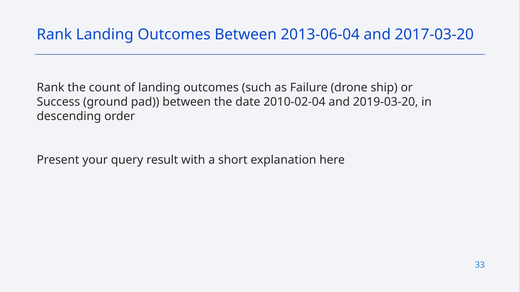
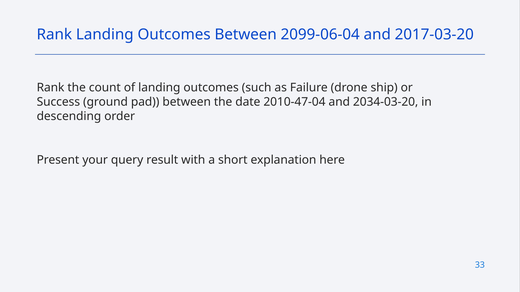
2013-06-04: 2013-06-04 -> 2099-06-04
2010-02-04: 2010-02-04 -> 2010-47-04
2019-03-20: 2019-03-20 -> 2034-03-20
